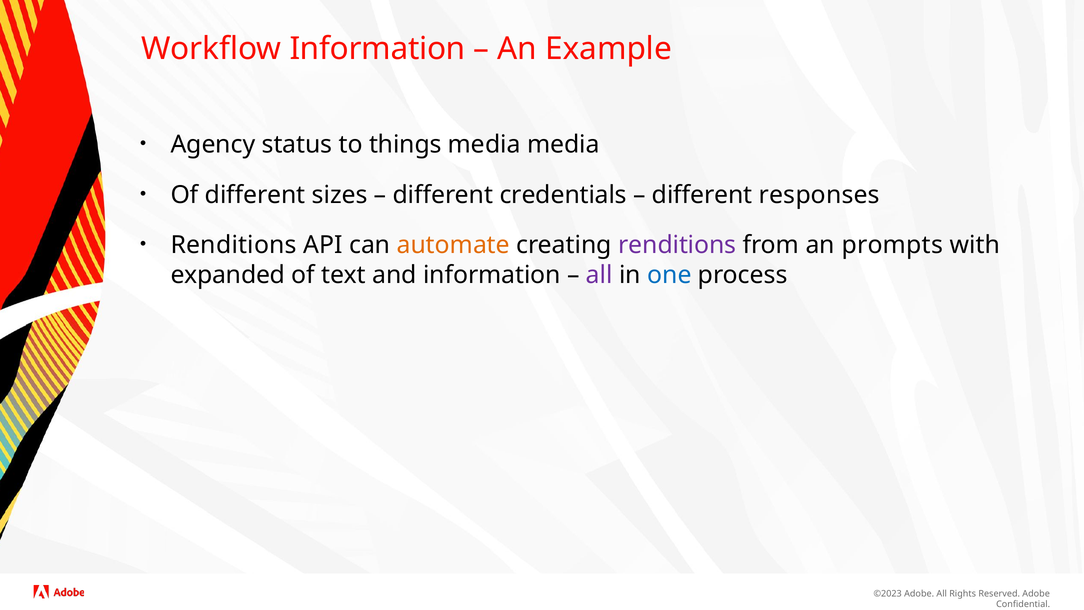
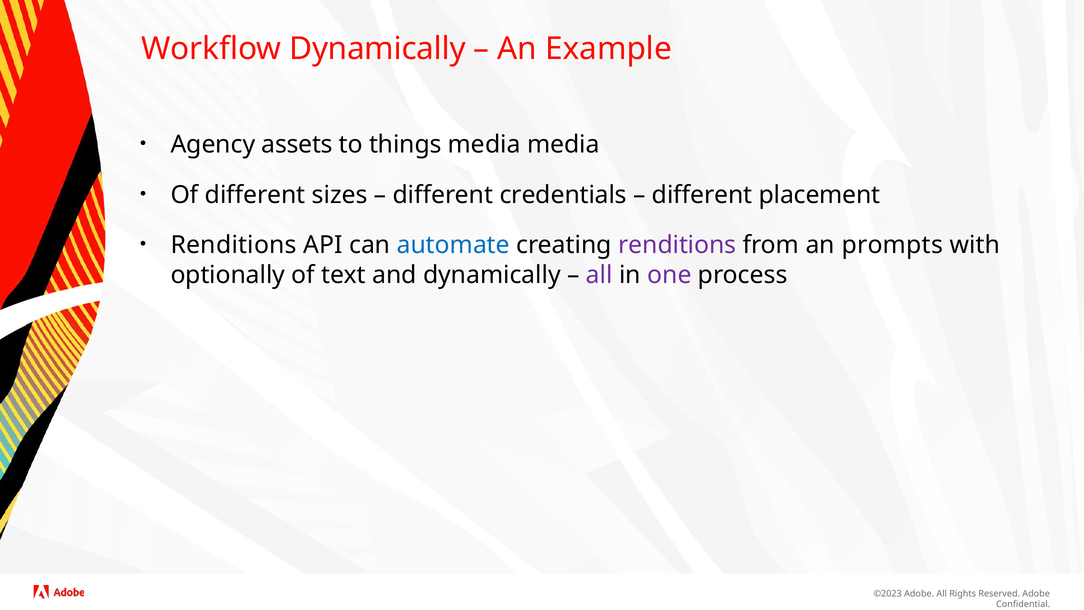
Workflow Information: Information -> Dynamically
status: status -> assets
responses: responses -> placement
automate colour: orange -> blue
expanded: expanded -> optionally
and information: information -> dynamically
one colour: blue -> purple
